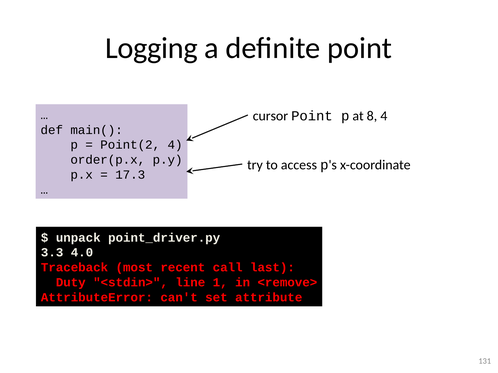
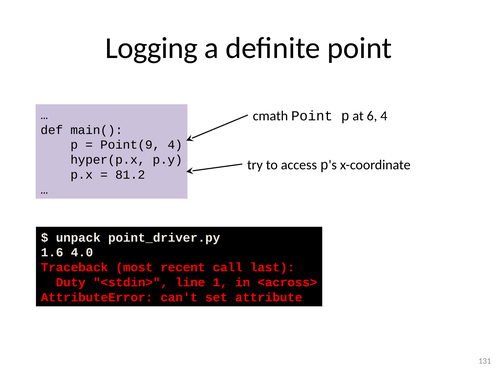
cursor: cursor -> cmath
8: 8 -> 6
Point(2: Point(2 -> Point(9
order(p.x: order(p.x -> hyper(p.x
17.3: 17.3 -> 81.2
3.3: 3.3 -> 1.6
<remove>: <remove> -> <across>
